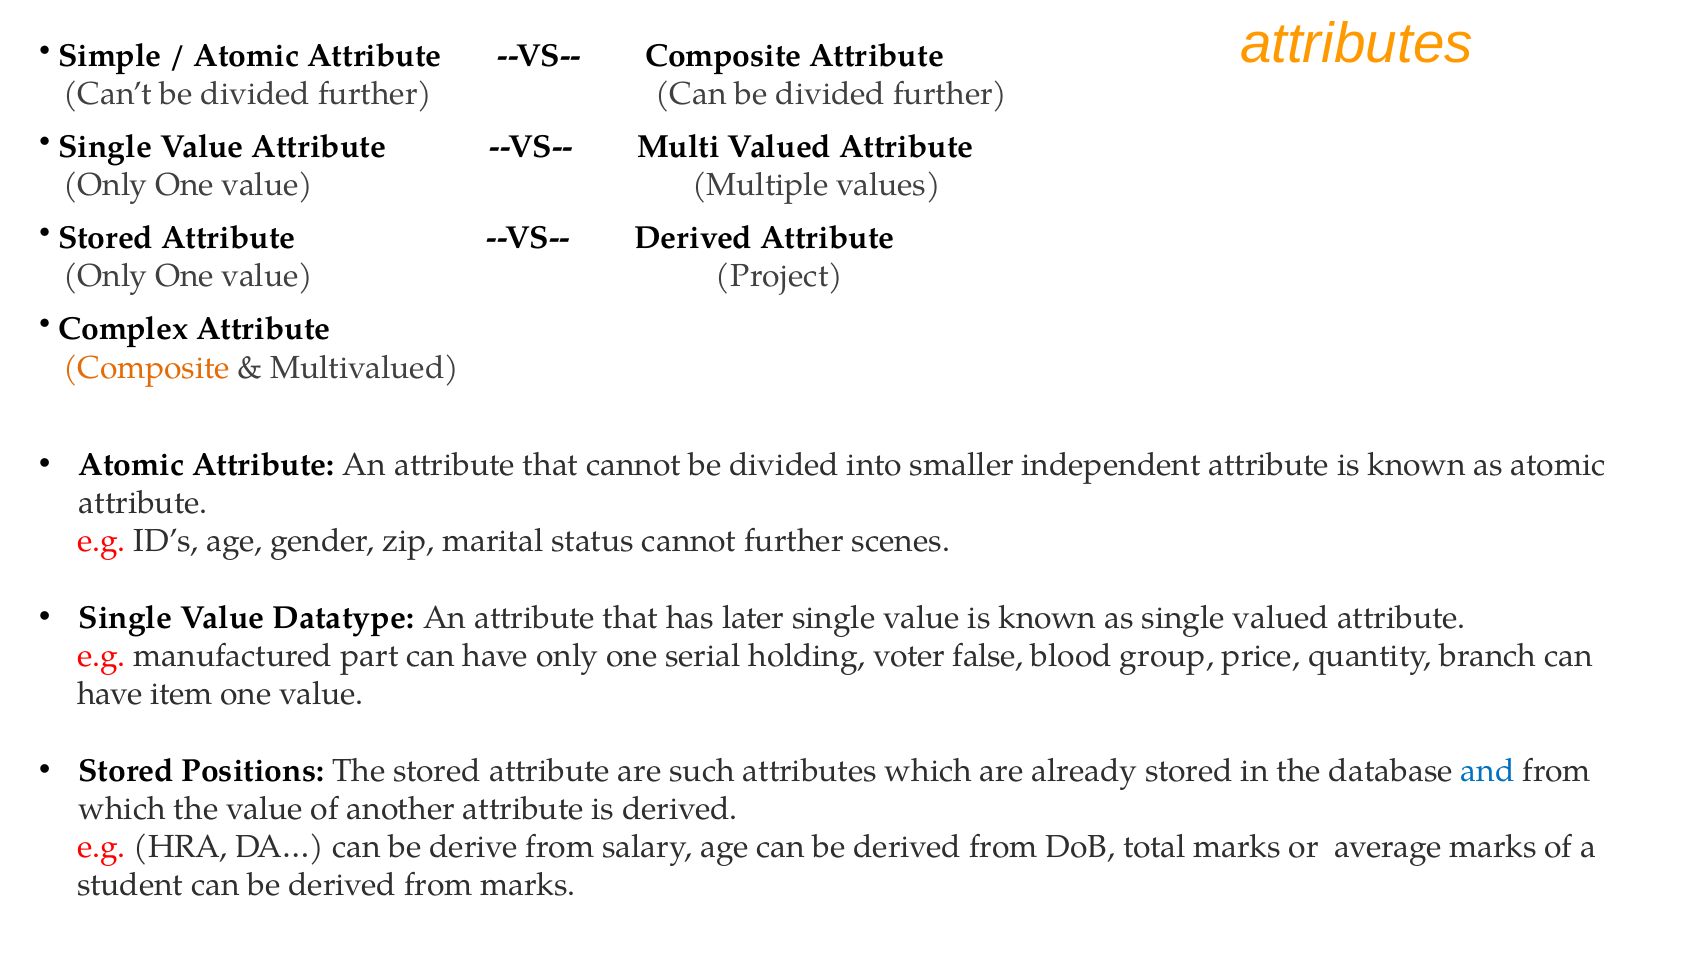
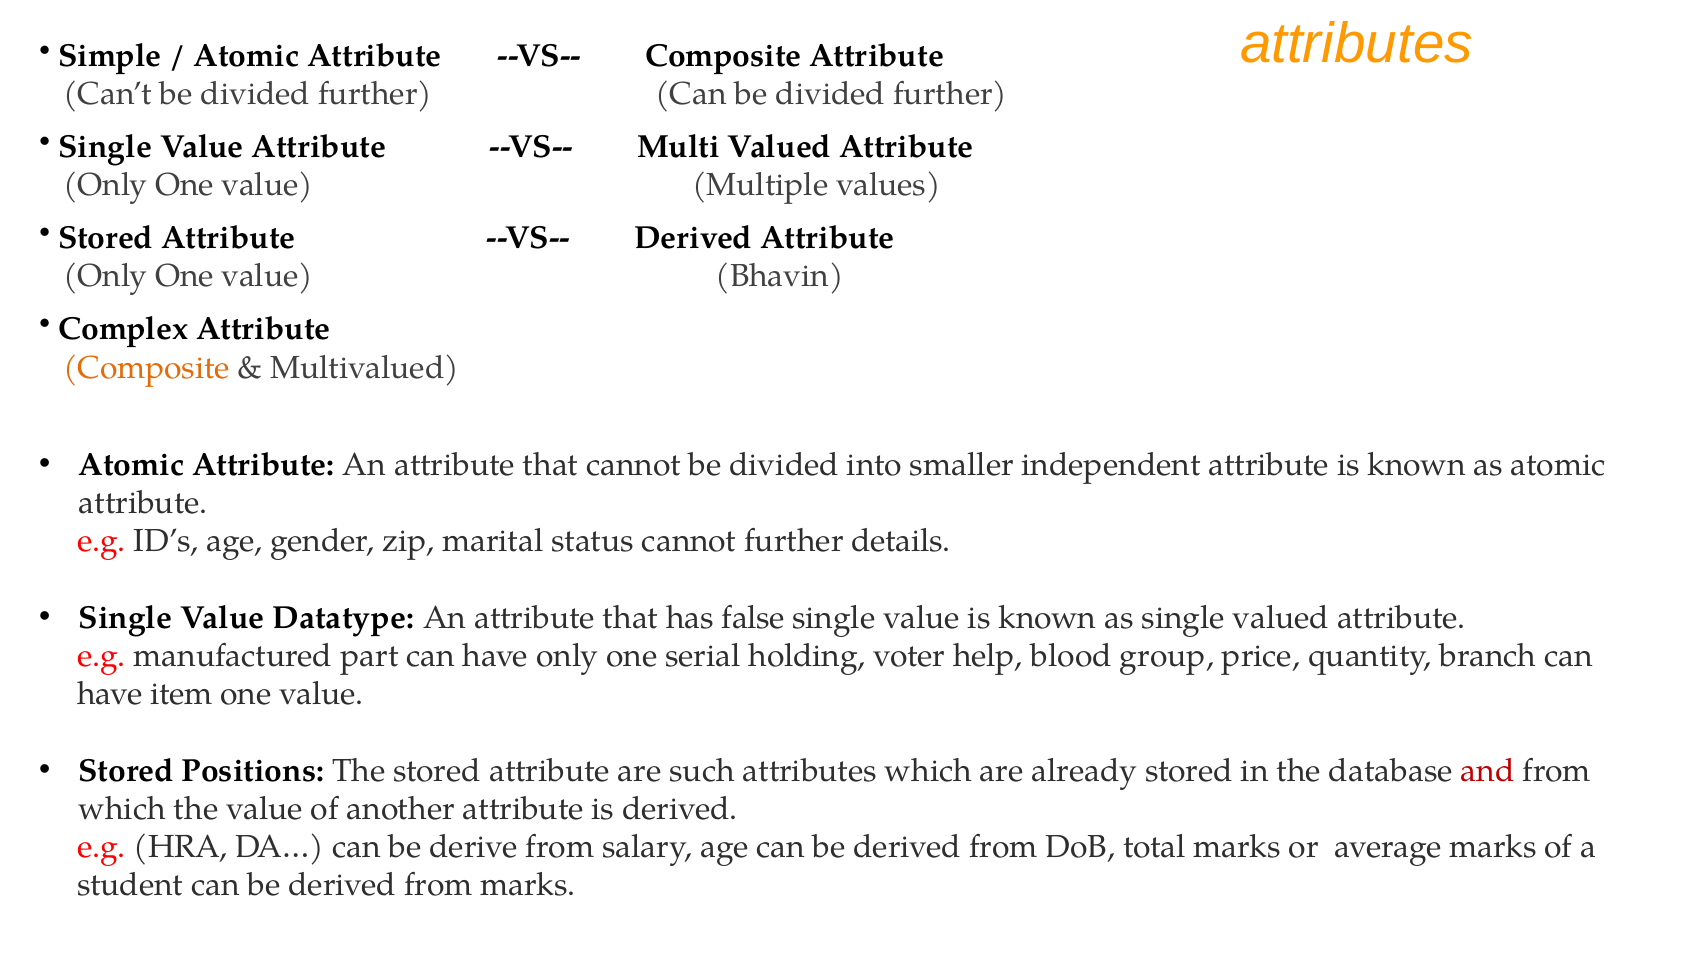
Project: Project -> Bhavin
scenes: scenes -> details
later: later -> false
false: false -> help
and colour: blue -> red
